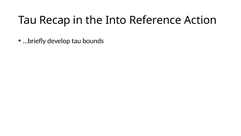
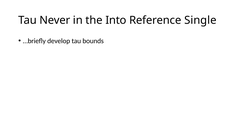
Recap: Recap -> Never
Action: Action -> Single
